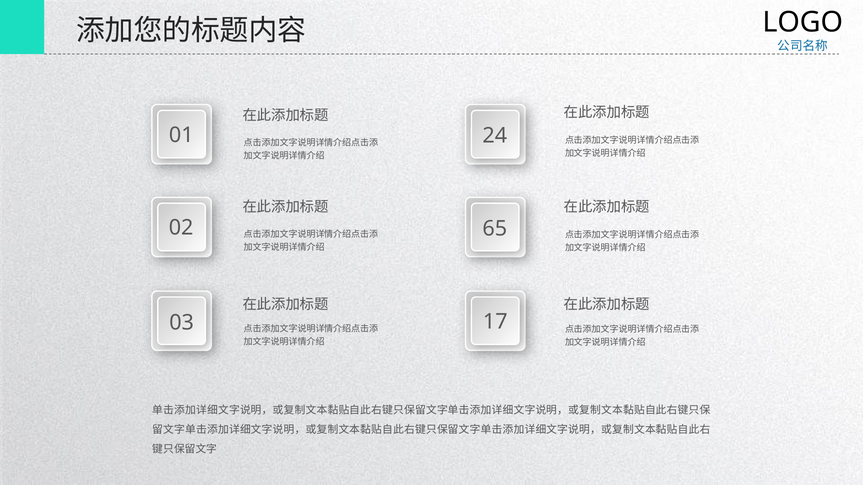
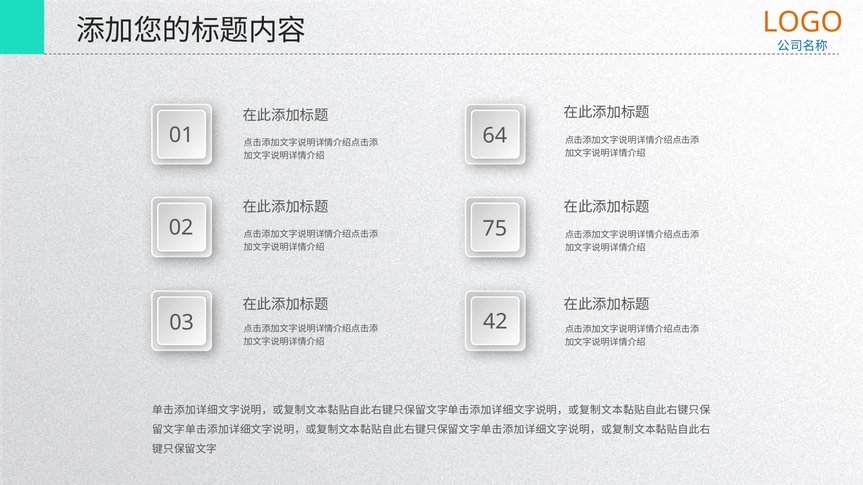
LOGO colour: black -> orange
24: 24 -> 64
65: 65 -> 75
17: 17 -> 42
